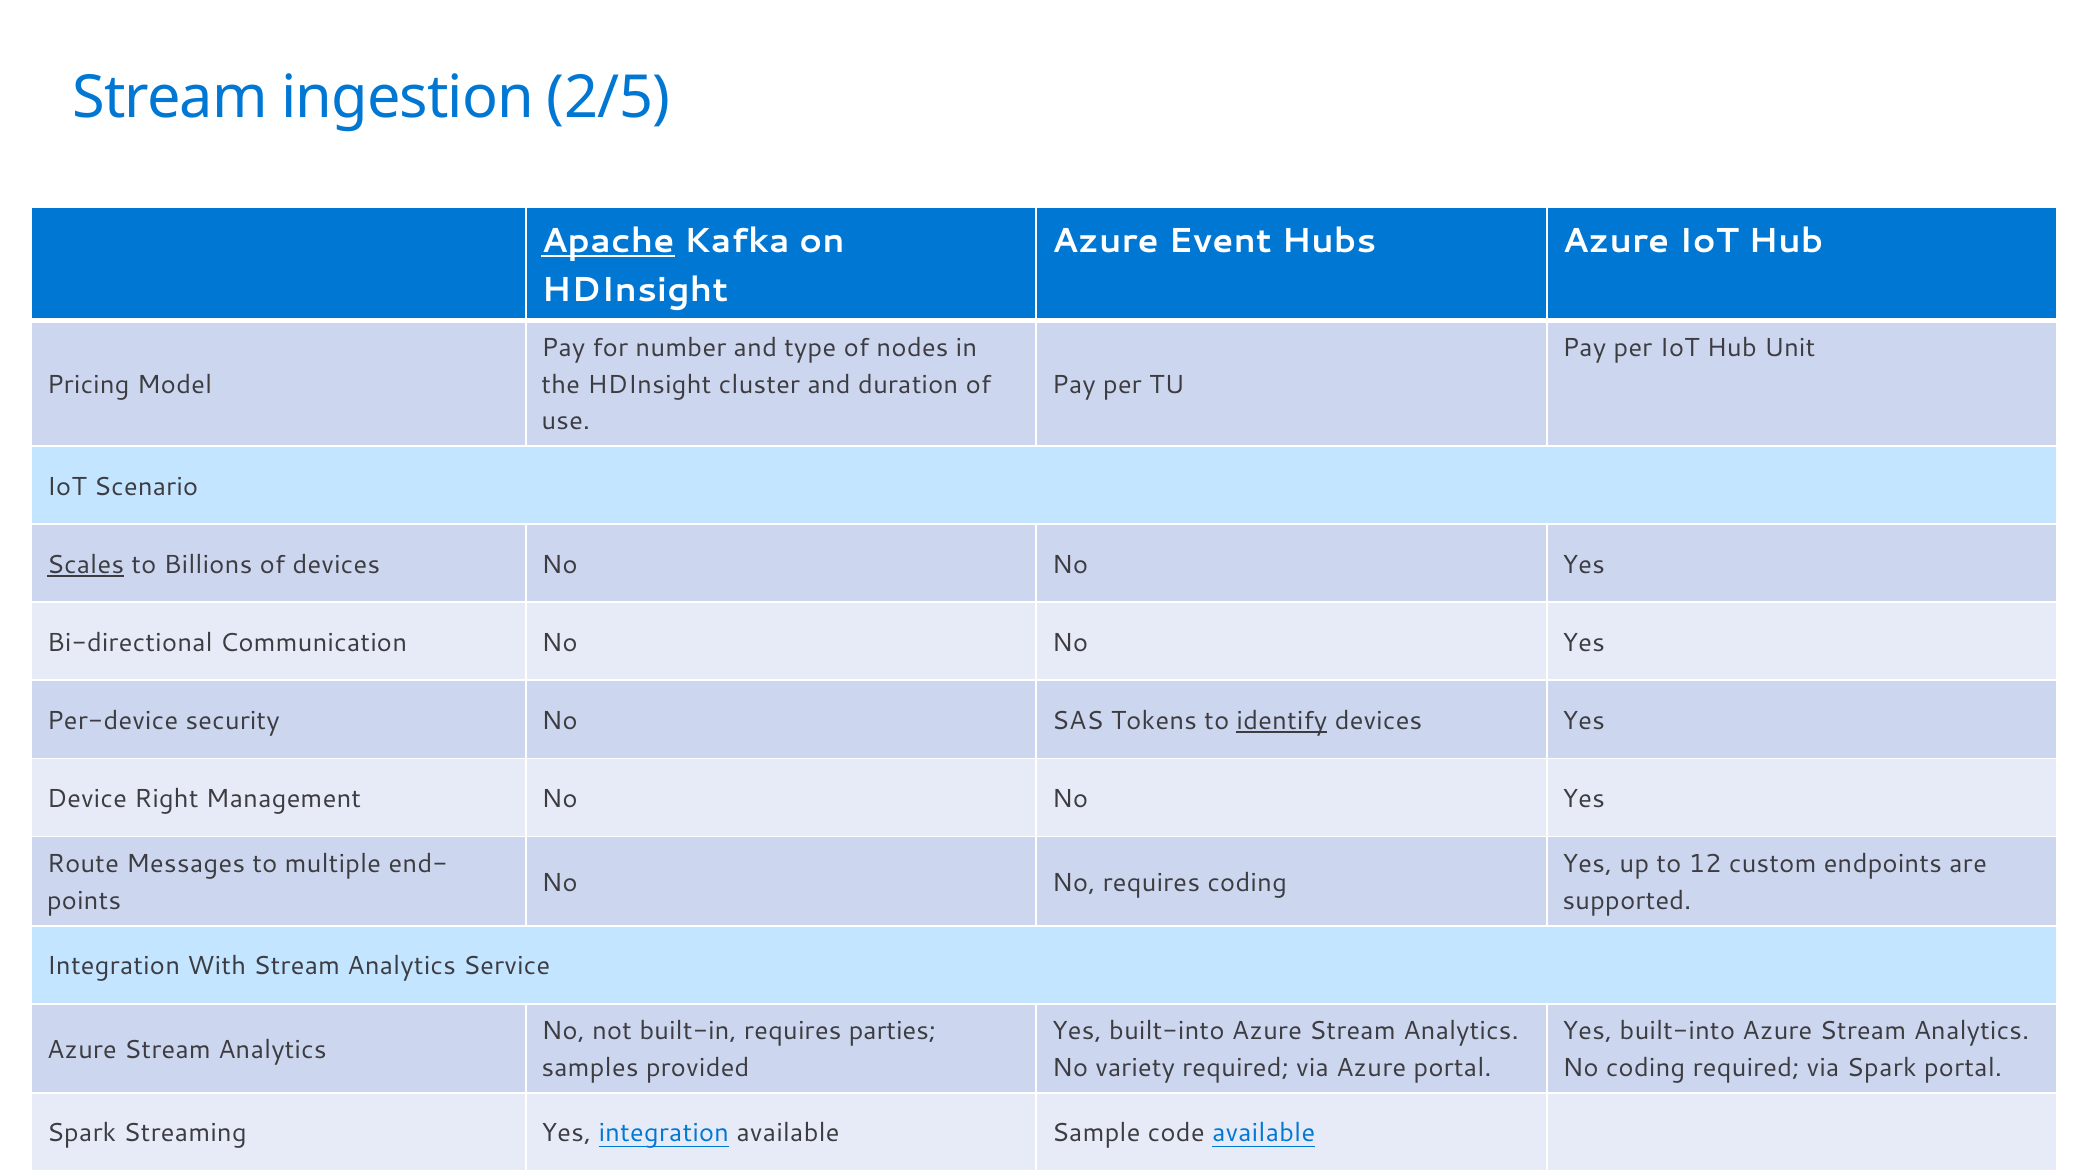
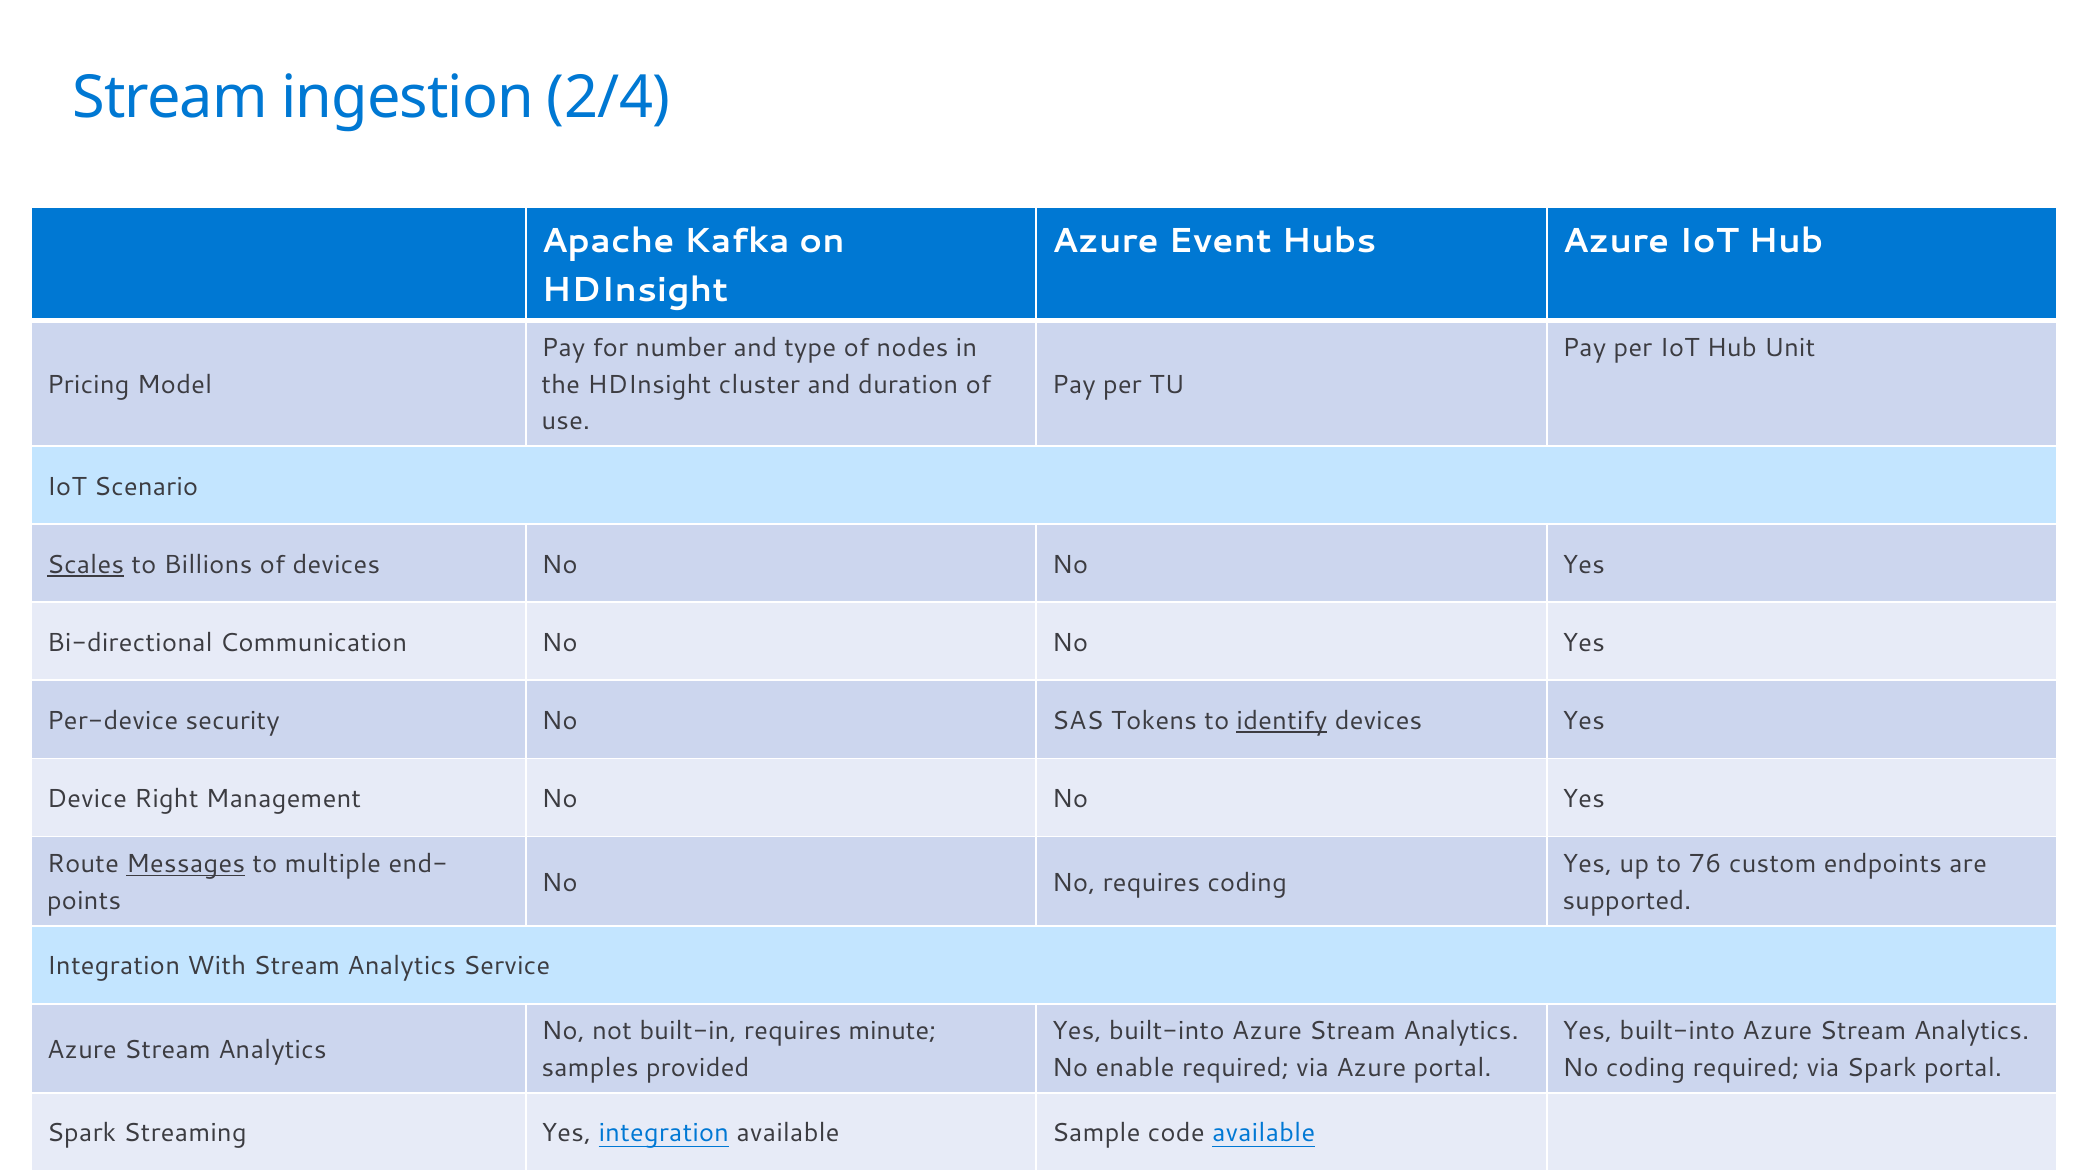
2/5: 2/5 -> 2/4
Apache at (608, 241) underline: present -> none
Messages underline: none -> present
12: 12 -> 76
parties: parties -> minute
variety: variety -> enable
